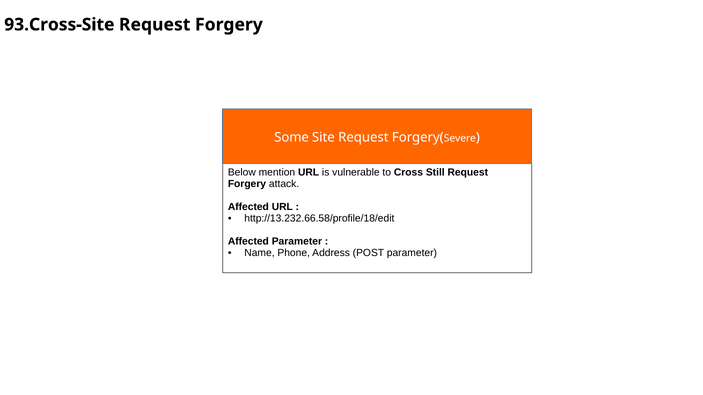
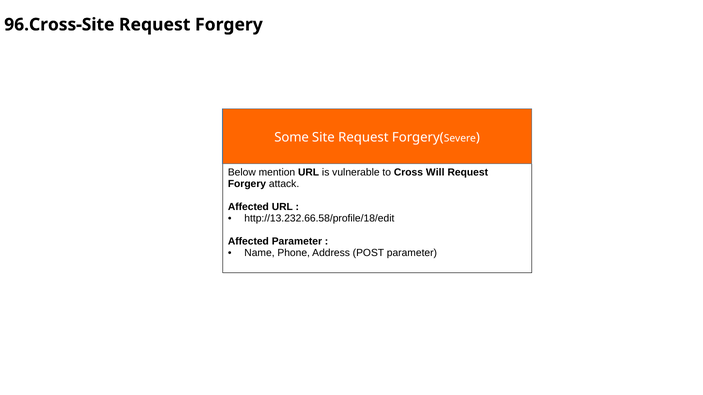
93.Cross-Site: 93.Cross-Site -> 96.Cross-Site
Still: Still -> Will
